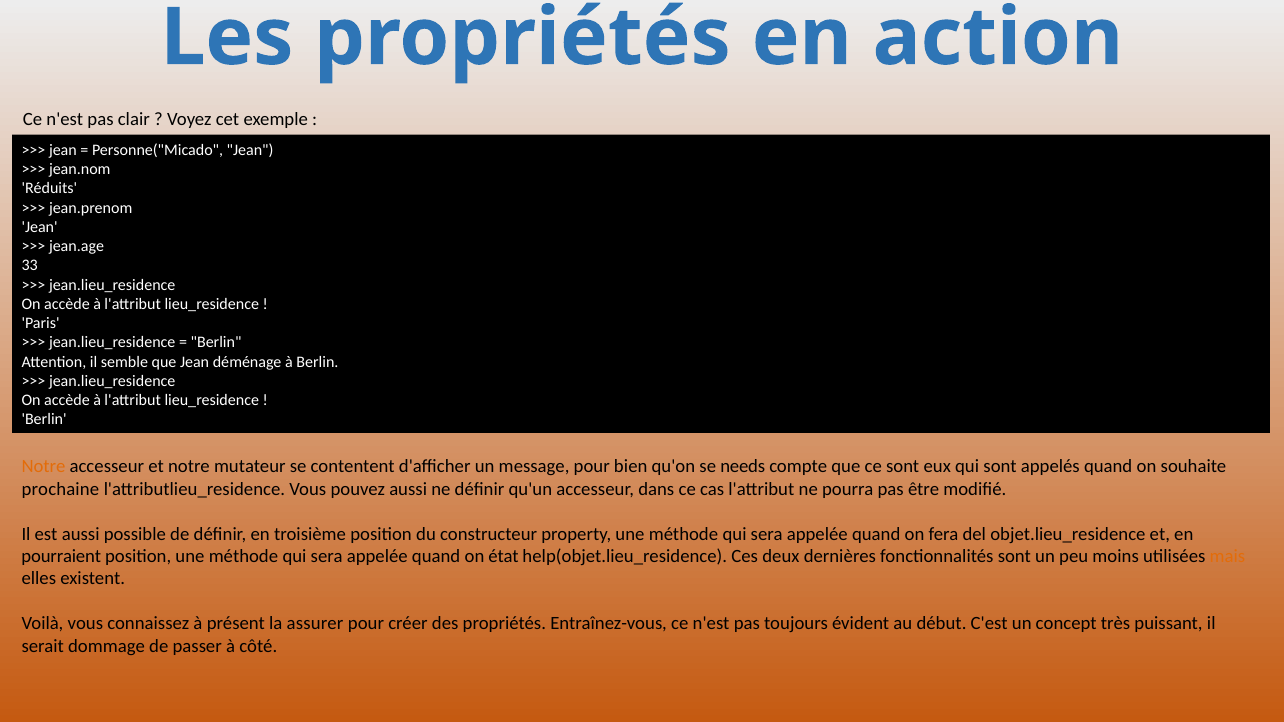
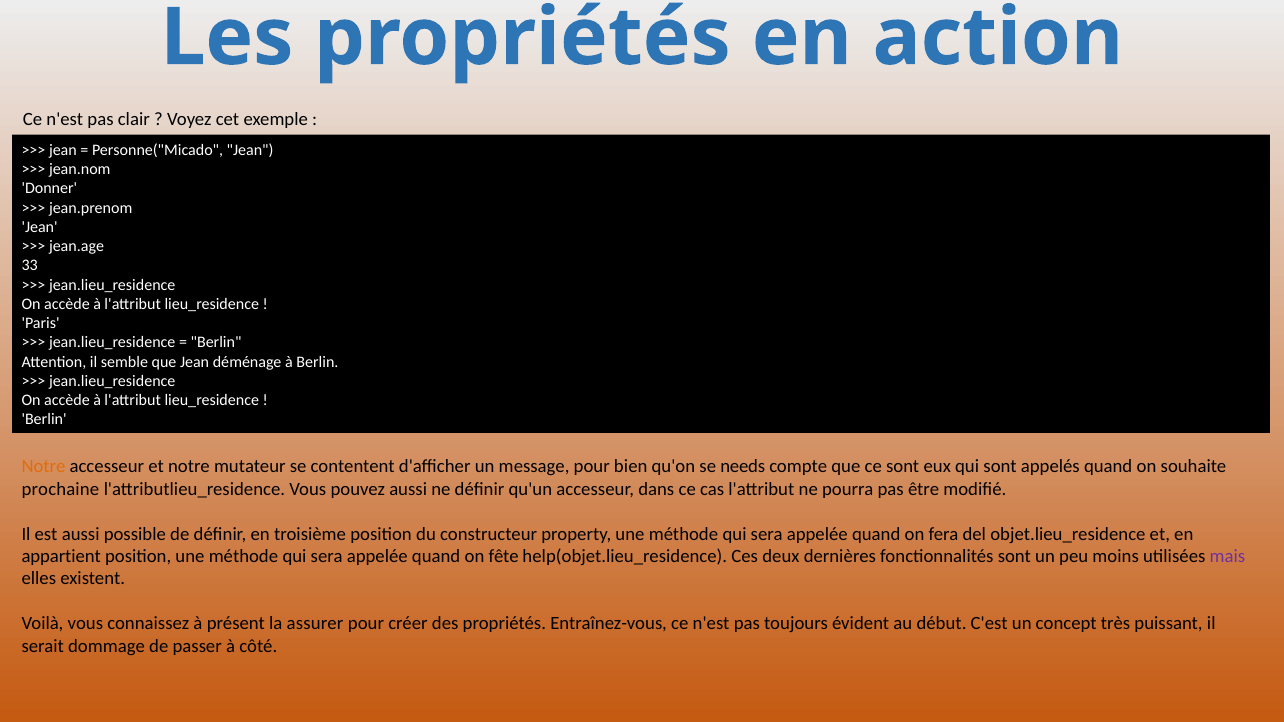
Réduits: Réduits -> Donner
pourraient: pourraient -> appartient
état: état -> fête
mais colour: orange -> purple
